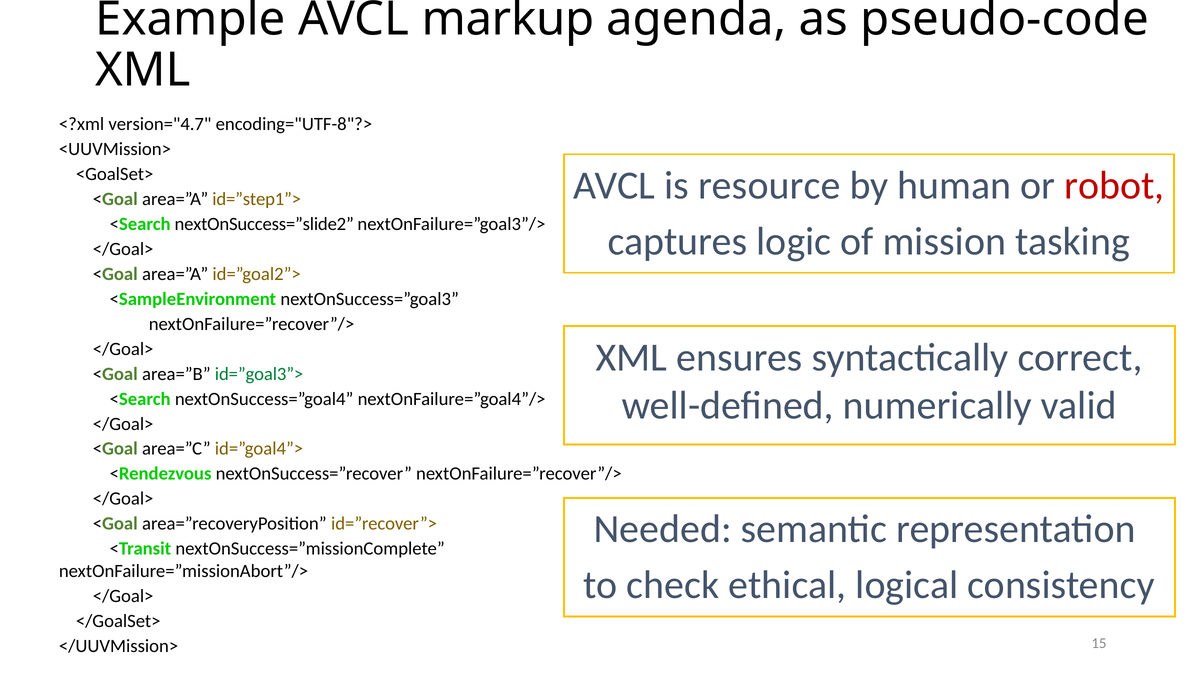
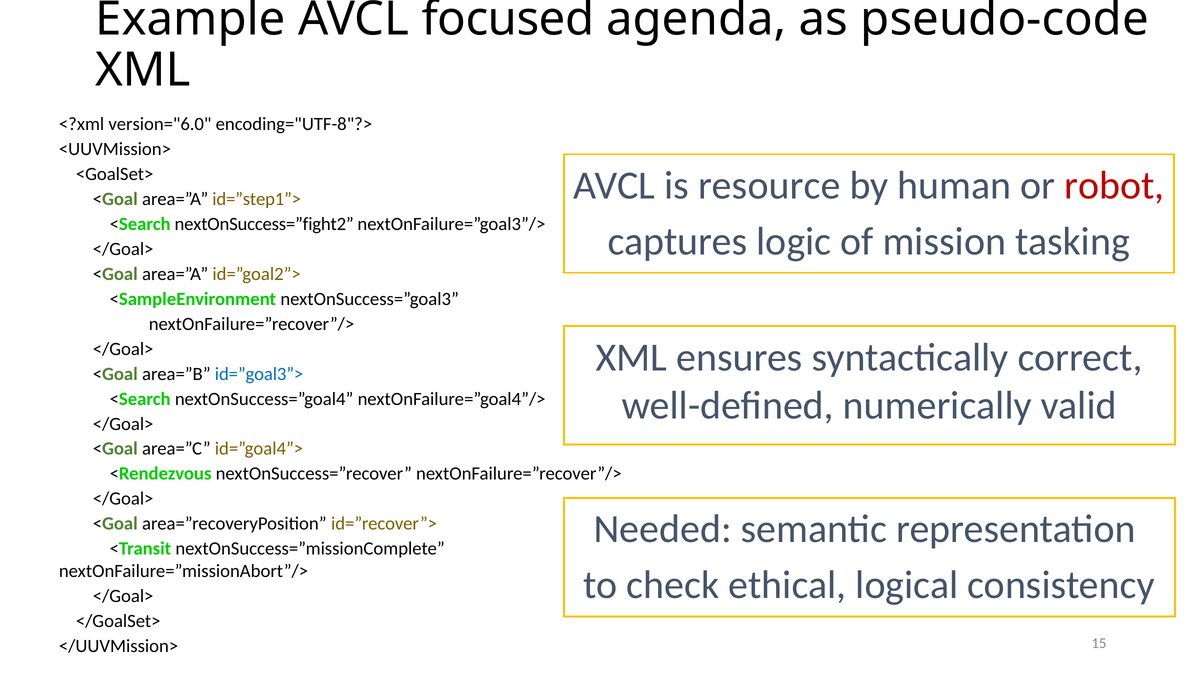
markup: markup -> focused
version="4.7: version="4.7 -> version="6.0
nextOnSuccess=”slide2: nextOnSuccess=”slide2 -> nextOnSuccess=”fight2
id=”goal3”> colour: green -> blue
